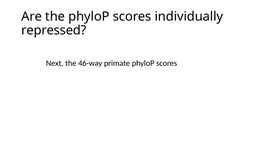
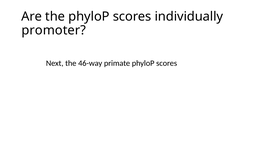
repressed: repressed -> promoter
